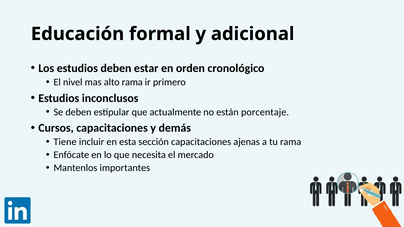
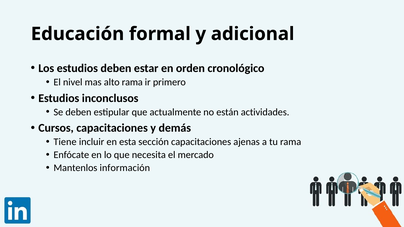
porcentaje: porcentaje -> actividades
importantes: importantes -> información
